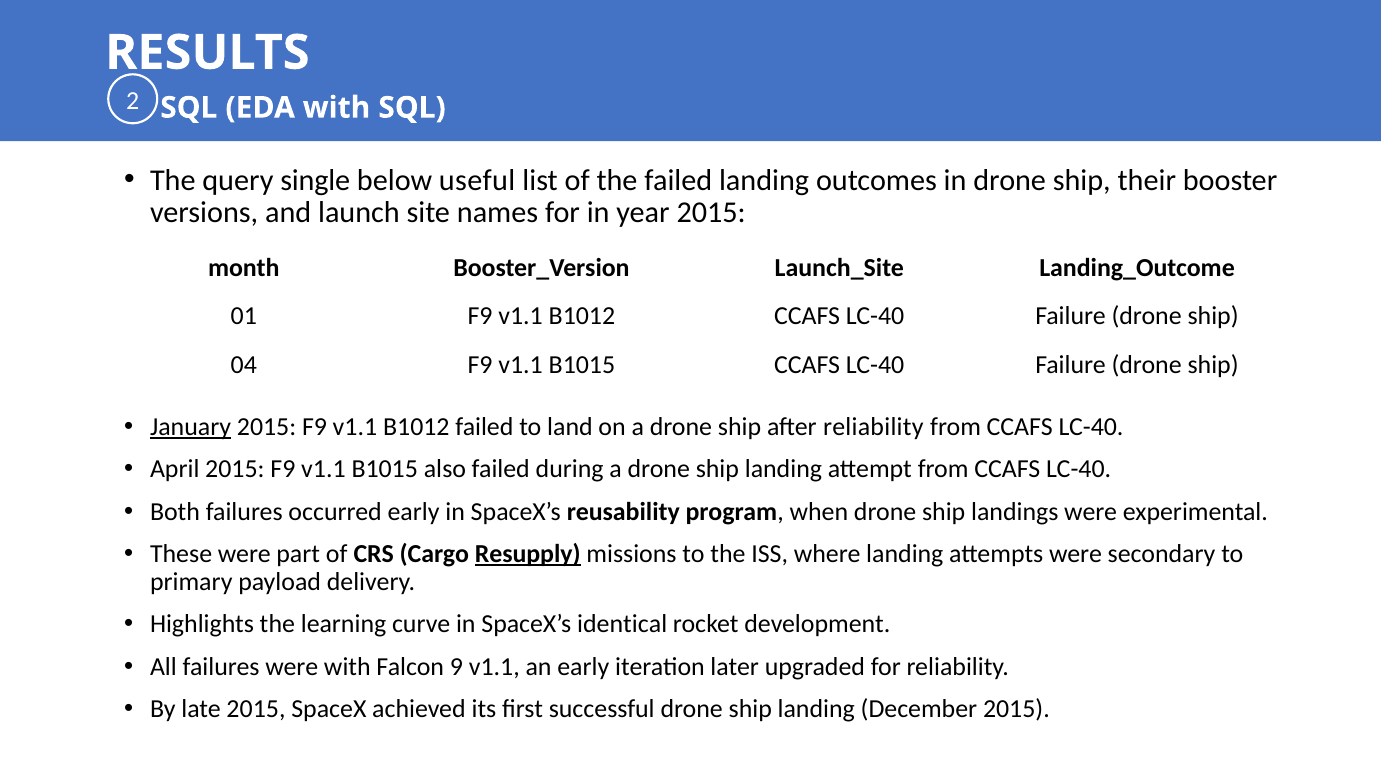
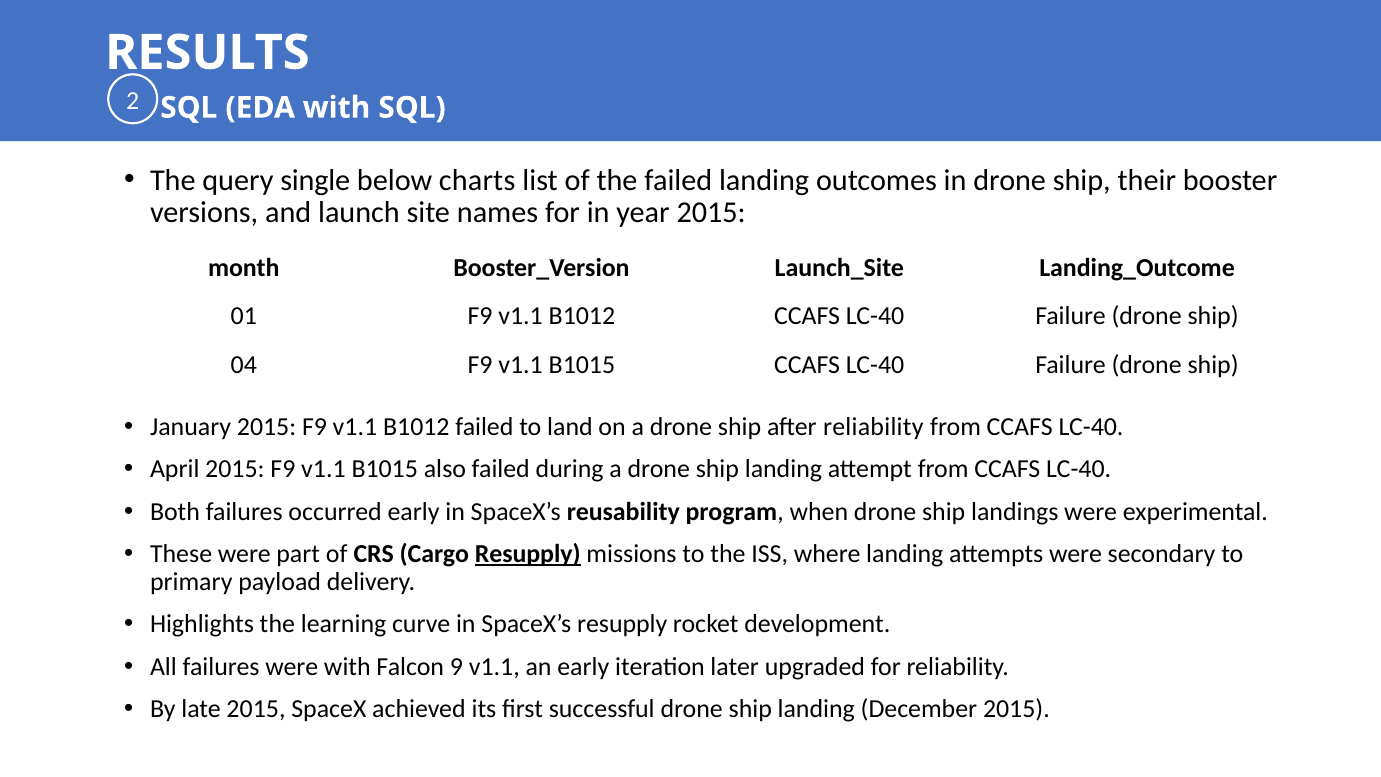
useful: useful -> charts
January underline: present -> none
SpaceX’s identical: identical -> resupply
